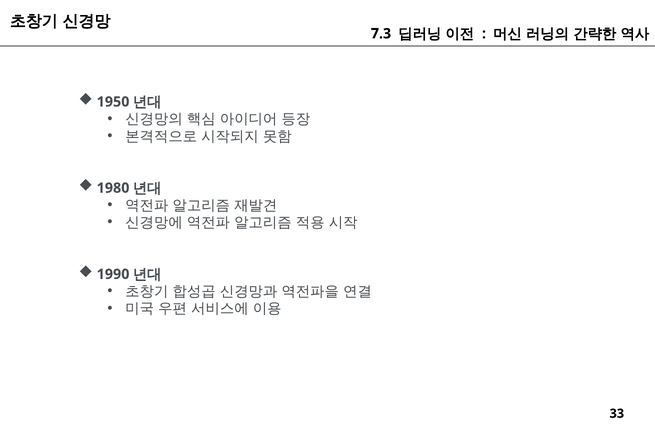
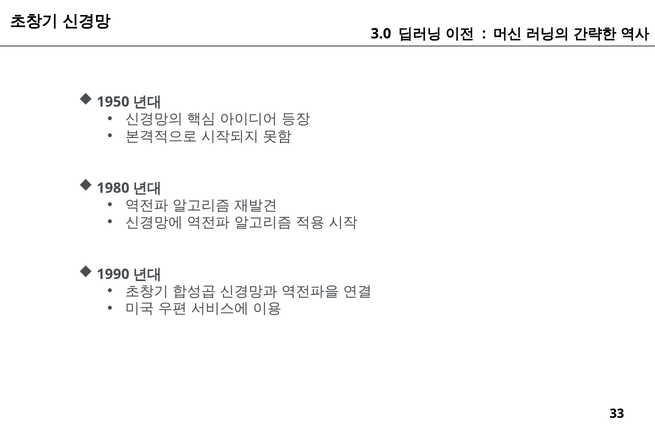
7.3: 7.3 -> 3.0
